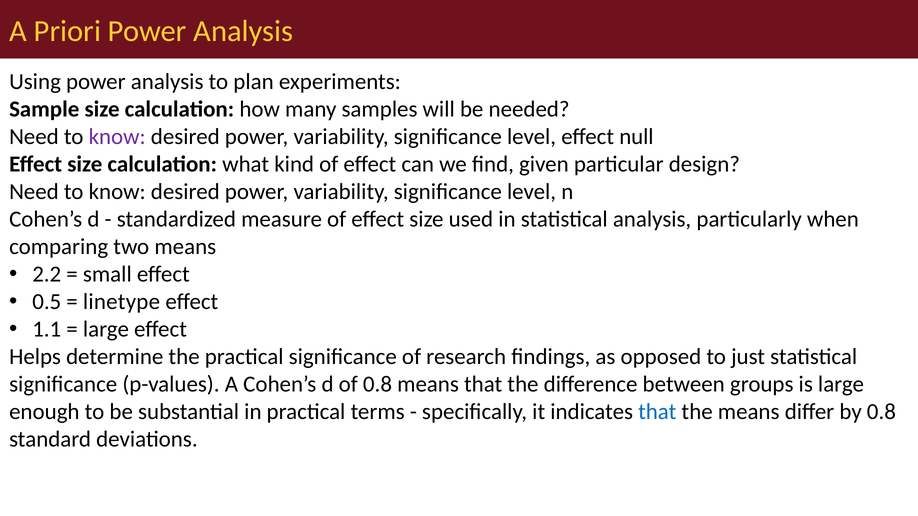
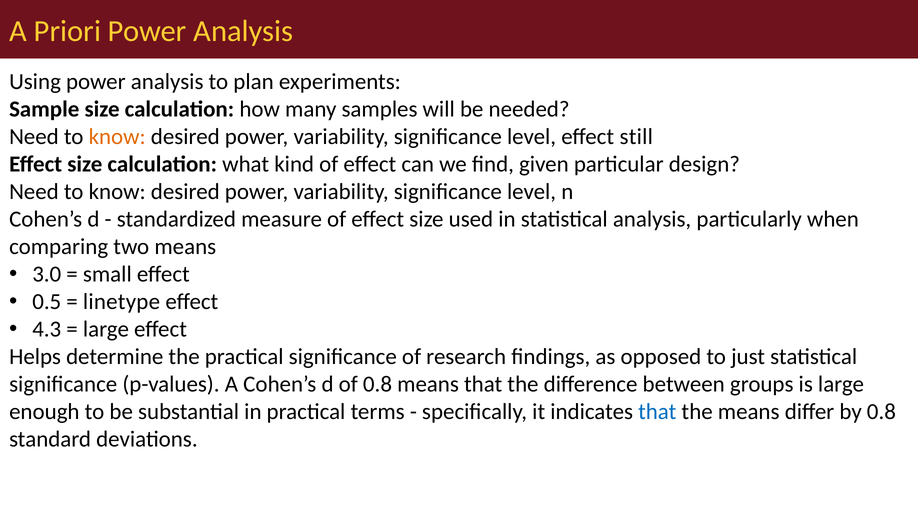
know at (117, 137) colour: purple -> orange
null: null -> still
2.2: 2.2 -> 3.0
1.1: 1.1 -> 4.3
